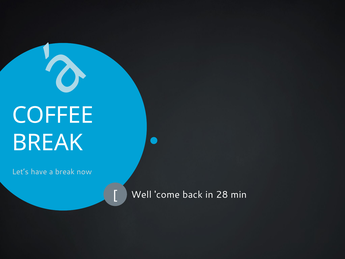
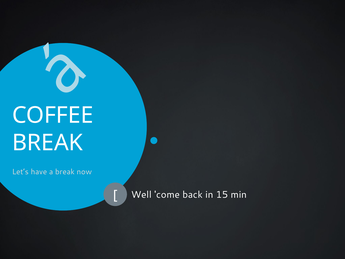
28: 28 -> 15
